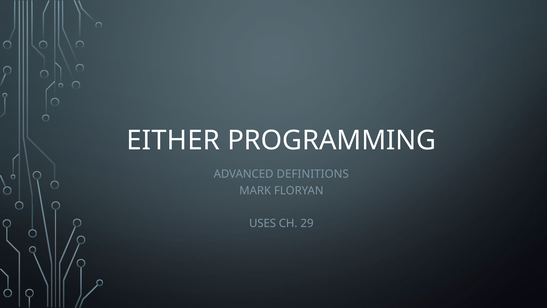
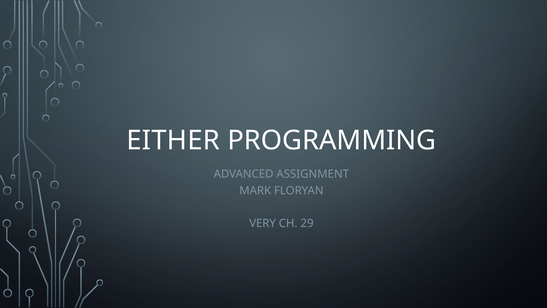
DEFINITIONS: DEFINITIONS -> ASSIGNMENT
USES: USES -> VERY
